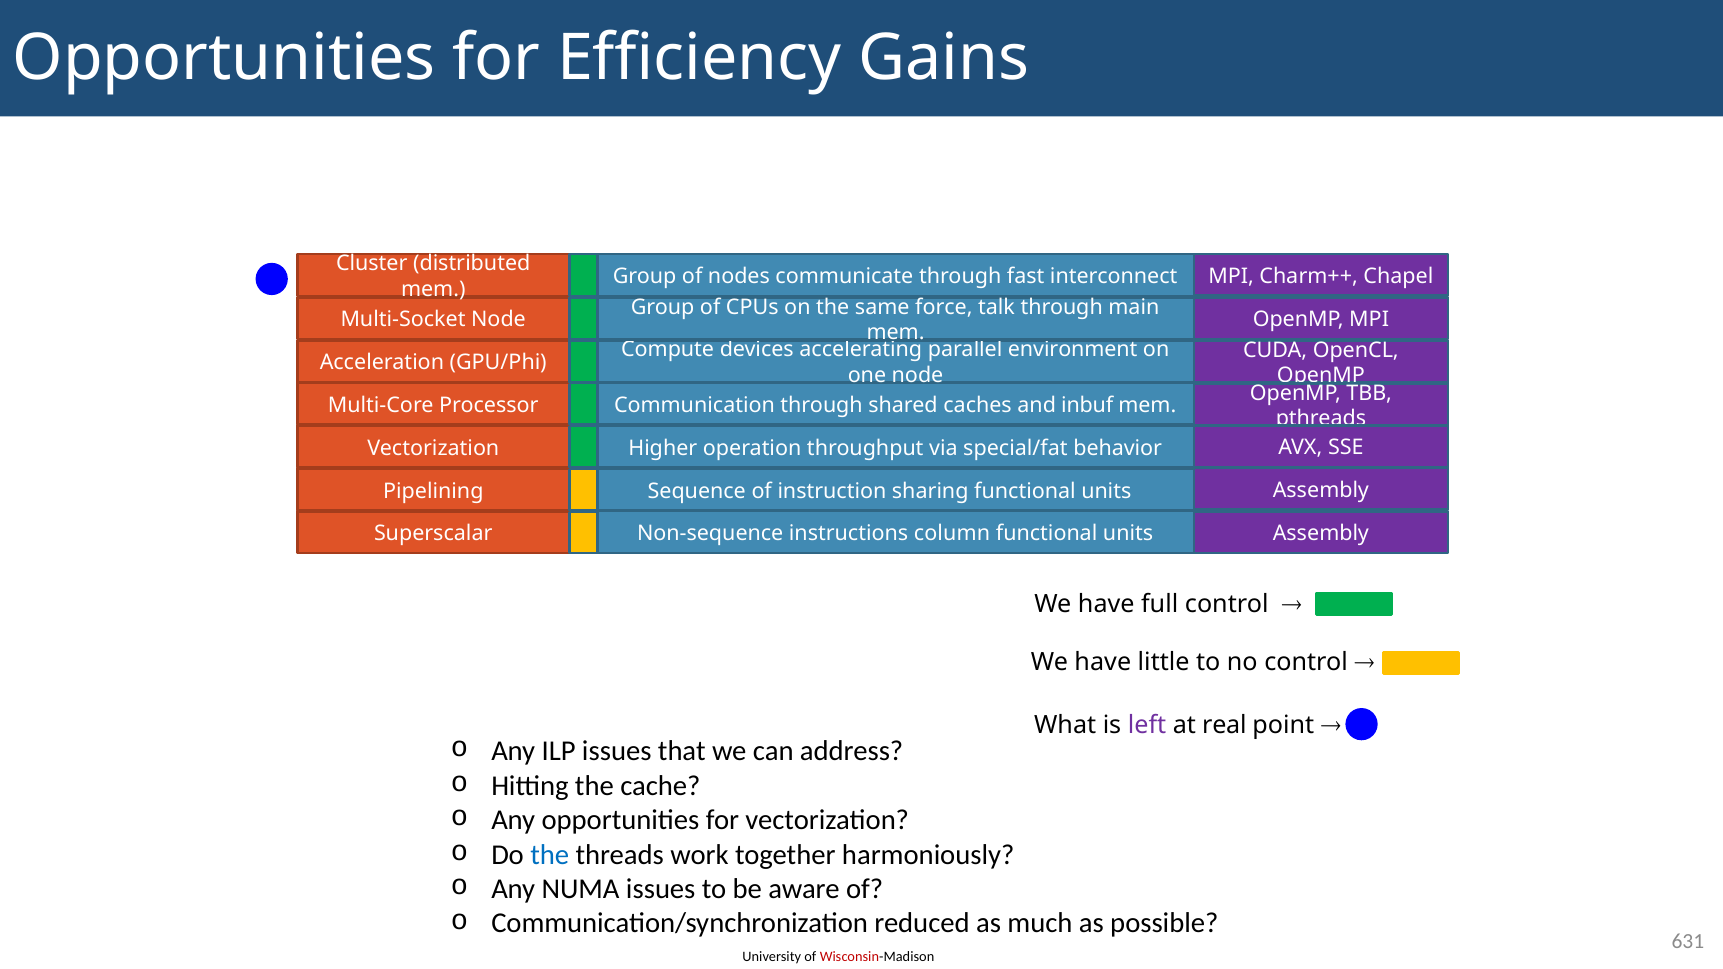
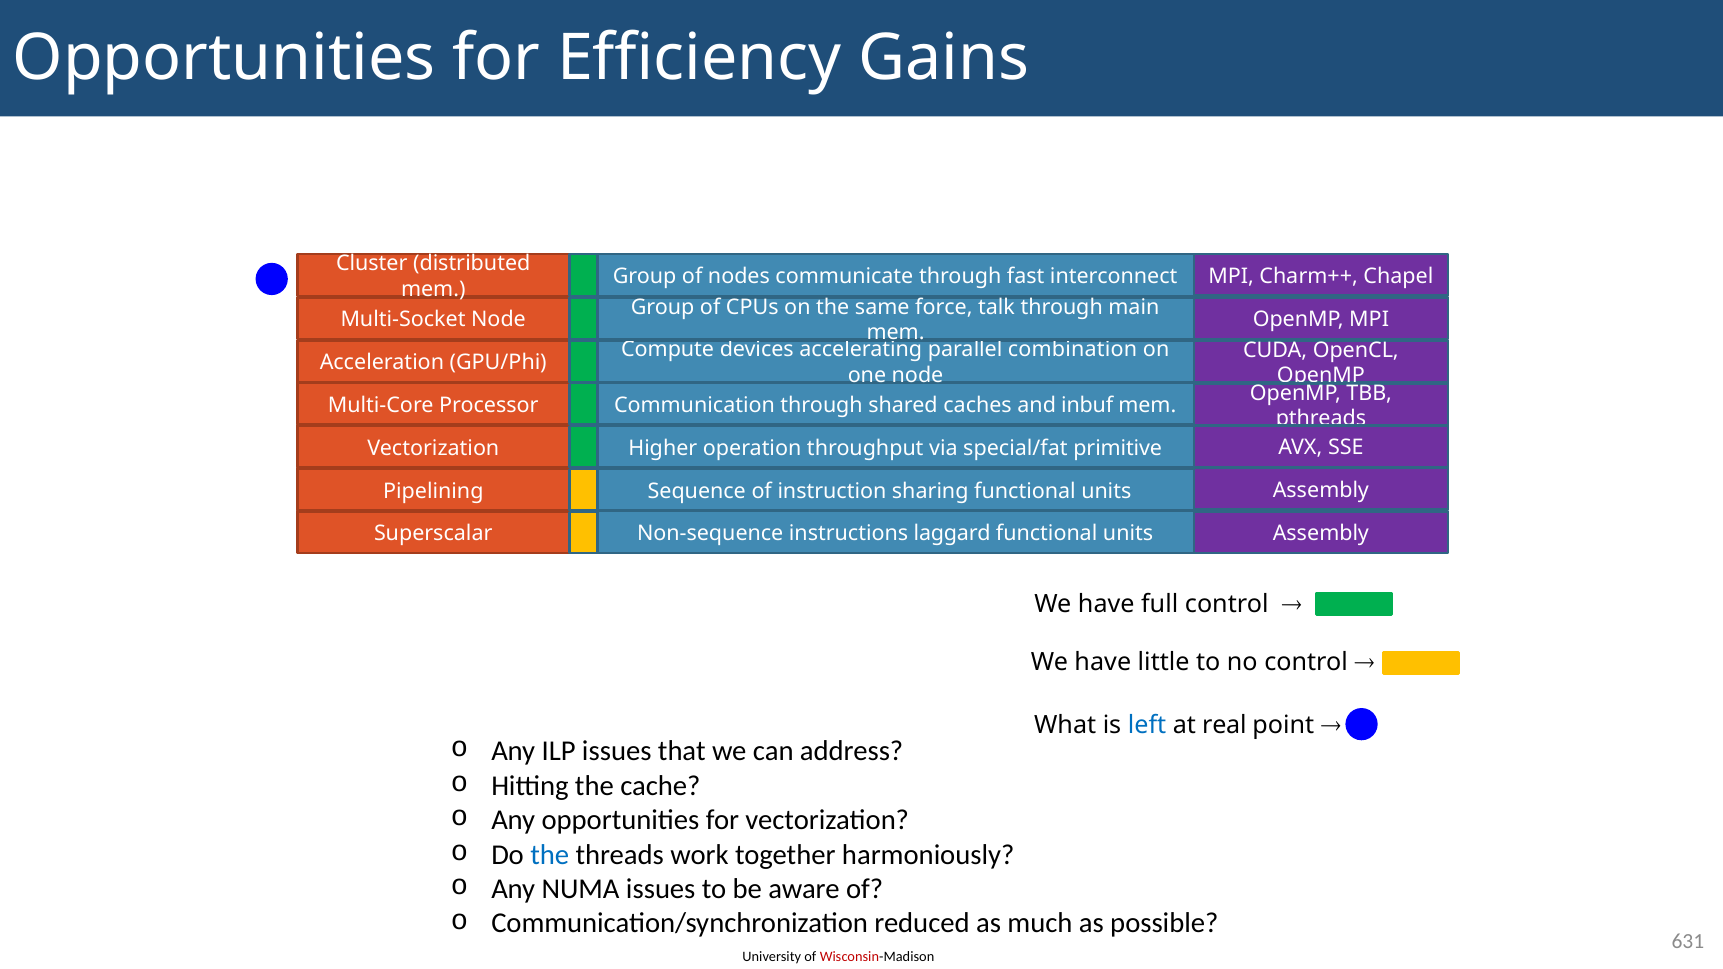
environment: environment -> combination
behavior: behavior -> primitive
column: column -> laggard
left colour: purple -> blue
